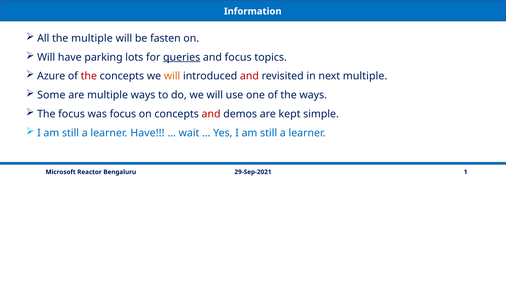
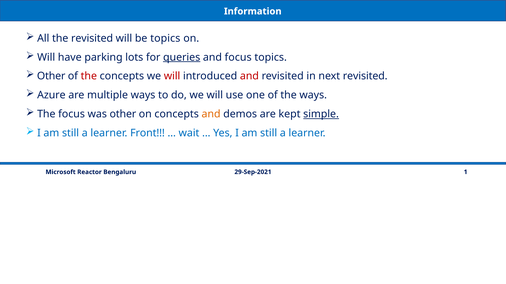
the multiple: multiple -> revisited
be fasten: fasten -> topics
Azure at (51, 76): Azure -> Other
will at (172, 76) colour: orange -> red
next multiple: multiple -> revisited
Some: Some -> Azure
was focus: focus -> other
and at (211, 114) colour: red -> orange
simple underline: none -> present
learner Have: Have -> Front
